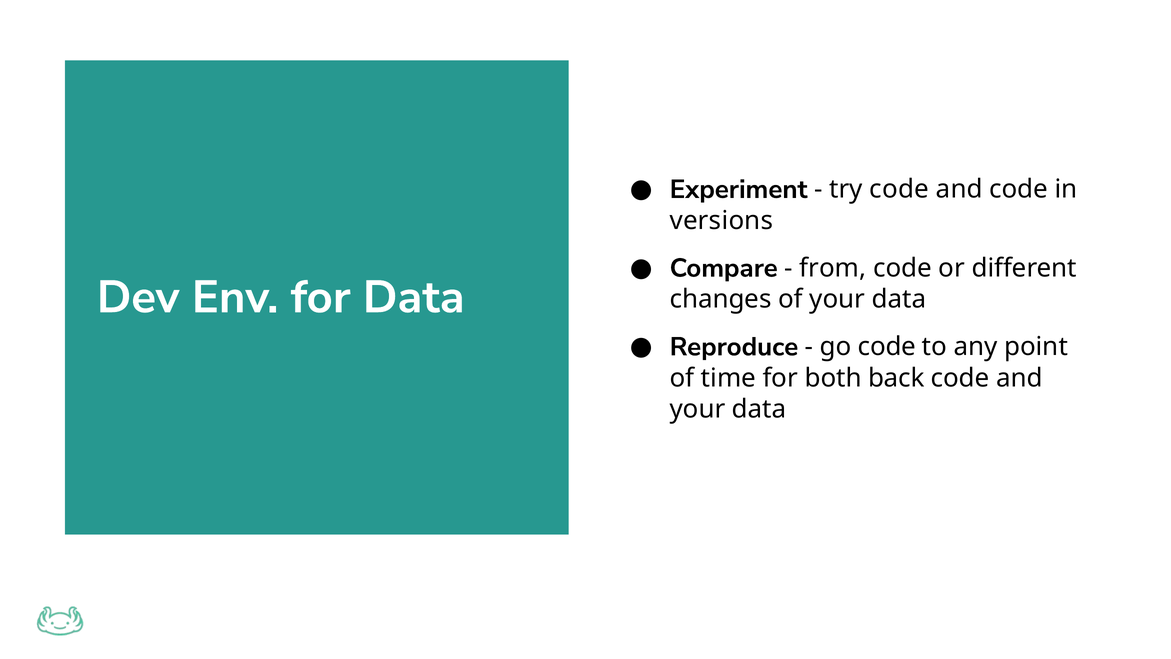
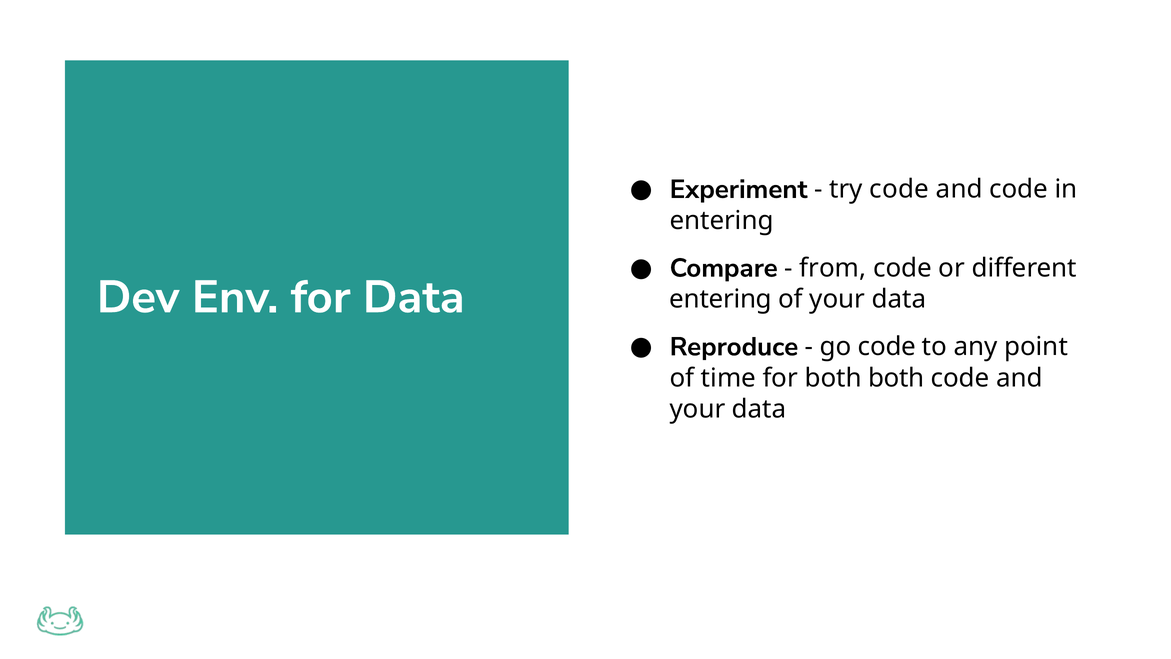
versions at (721, 220): versions -> entering
changes at (721, 299): changes -> entering
both back: back -> both
